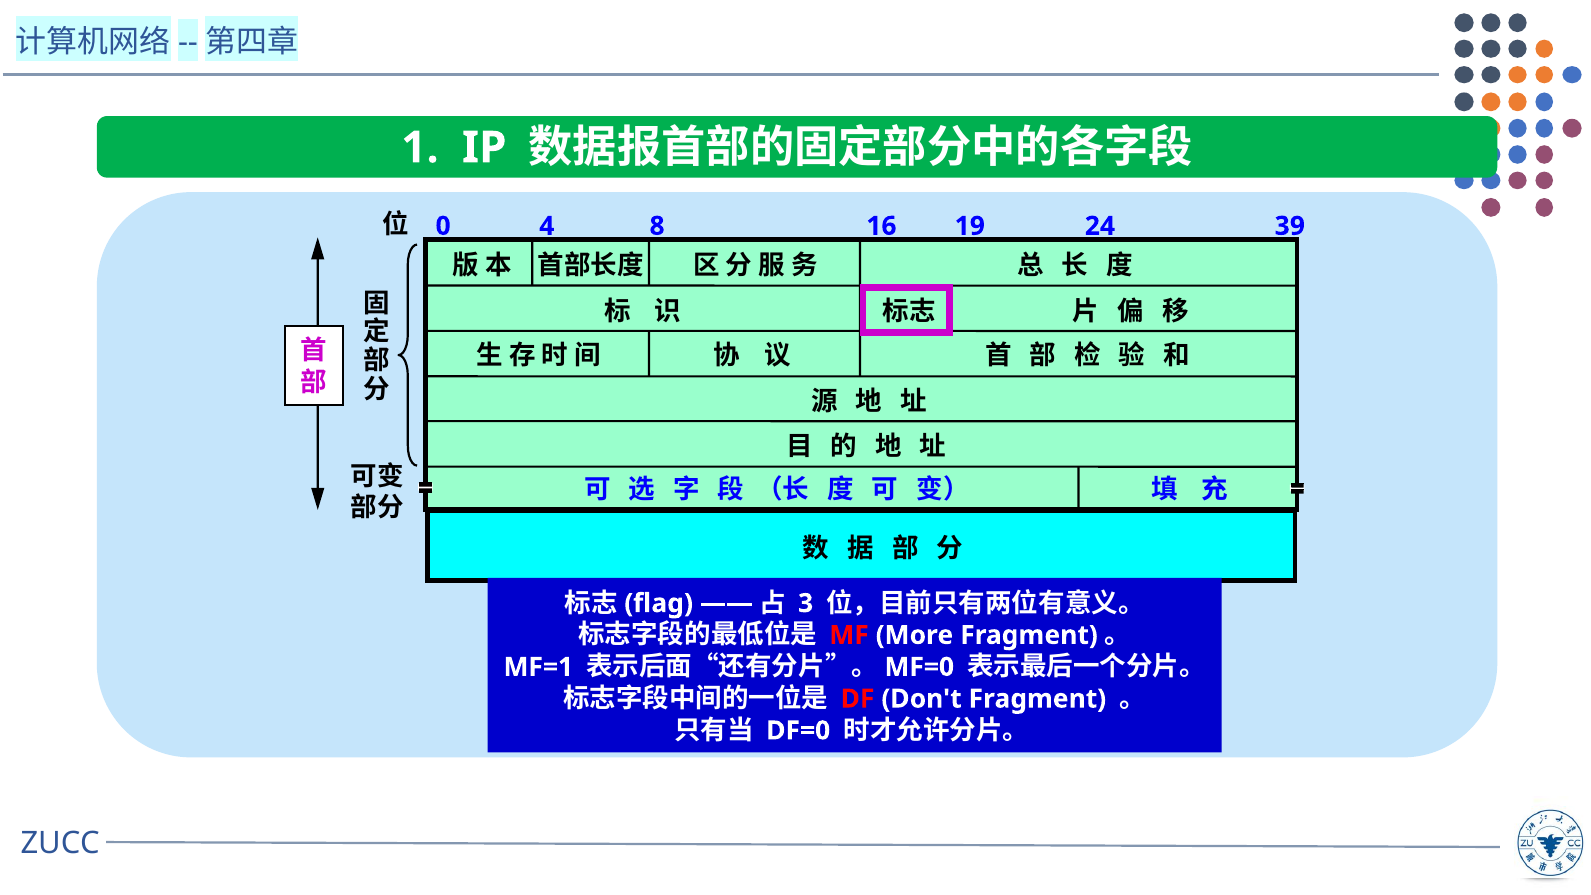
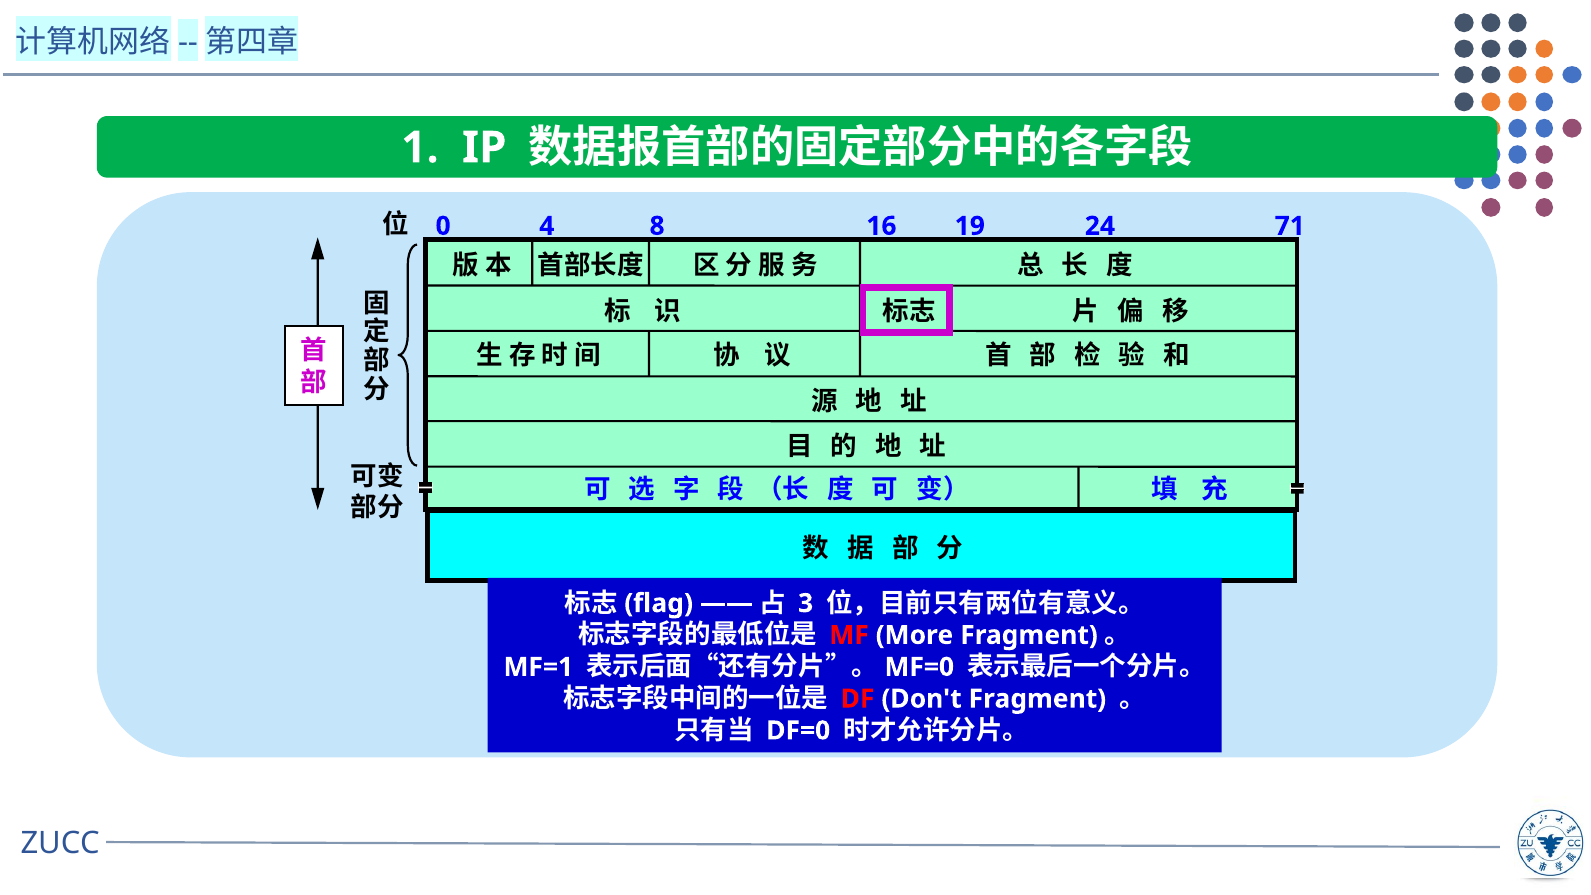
39: 39 -> 71
